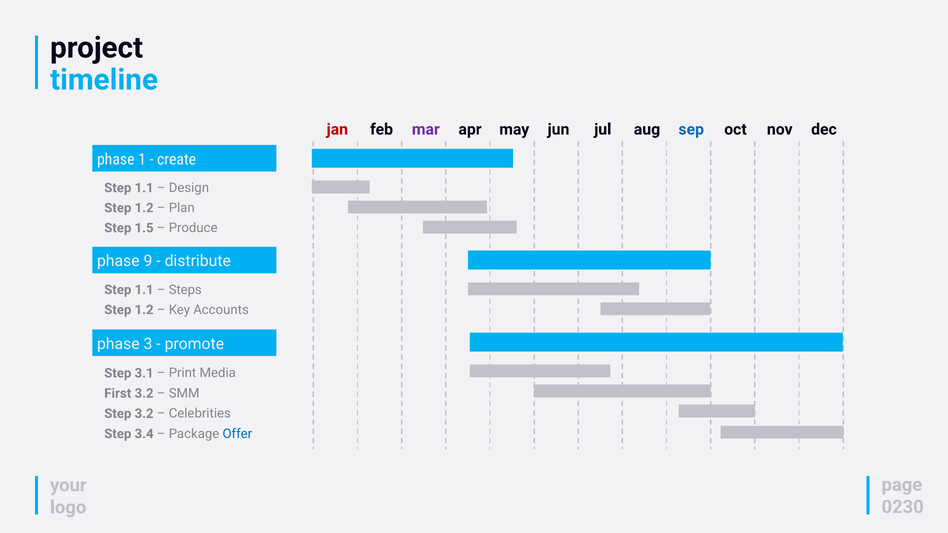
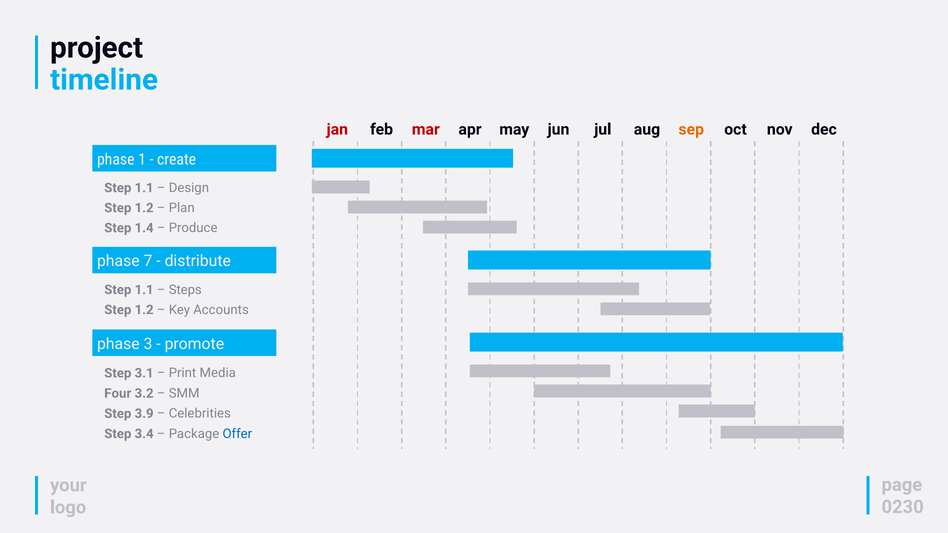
mar colour: purple -> red
sep colour: blue -> orange
1.5: 1.5 -> 1.4
9: 9 -> 7
First: First -> Four
Step 3.2: 3.2 -> 3.9
